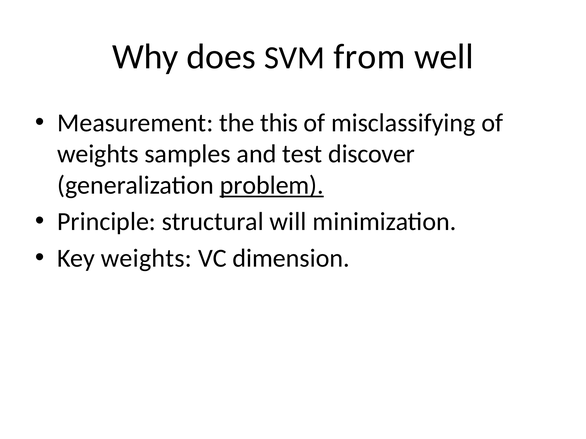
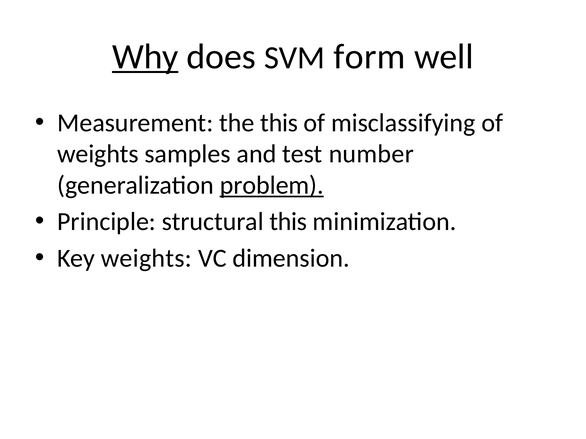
Why underline: none -> present
from: from -> form
discover: discover -> number
structural will: will -> this
